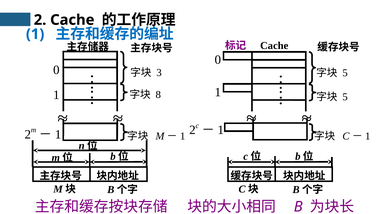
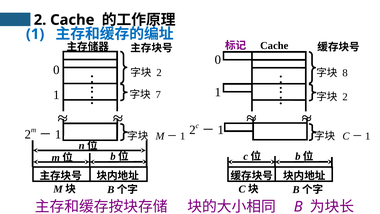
3 at (159, 72): 3 -> 2
5 at (345, 73): 5 -> 8
8: 8 -> 7
5 at (345, 97): 5 -> 2
